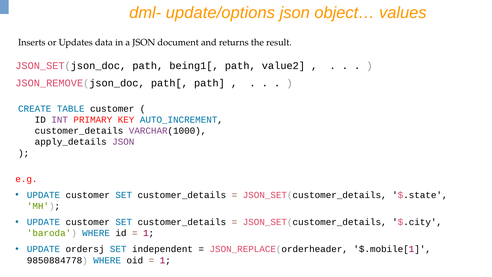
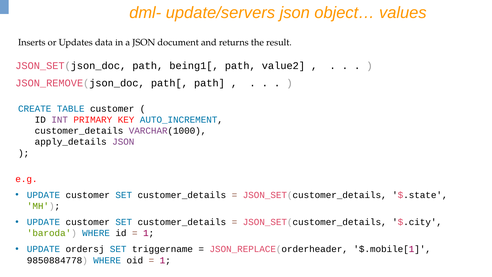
update/options: update/options -> update/servers
independent: independent -> triggername
